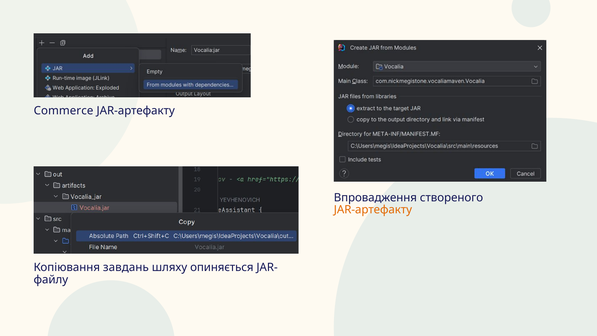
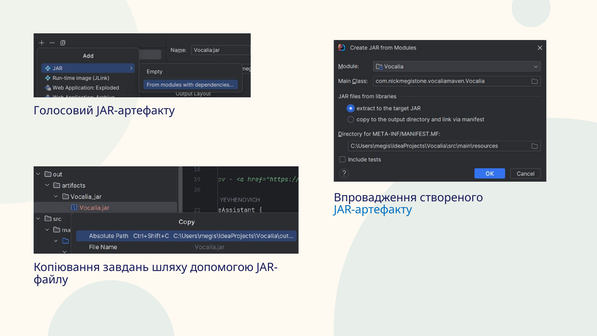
Commerce: Commerce -> Голосовий
JAR-артефакту at (373, 210) colour: orange -> blue
опиняється: опиняється -> допомогою
